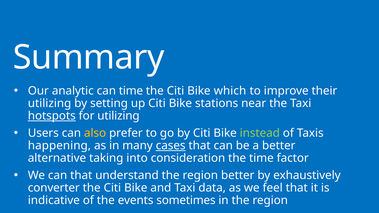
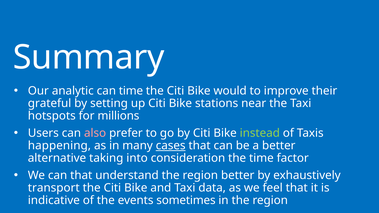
which: which -> would
utilizing at (50, 103): utilizing -> grateful
hotspots underline: present -> none
for utilizing: utilizing -> millions
also colour: yellow -> pink
converter: converter -> transport
